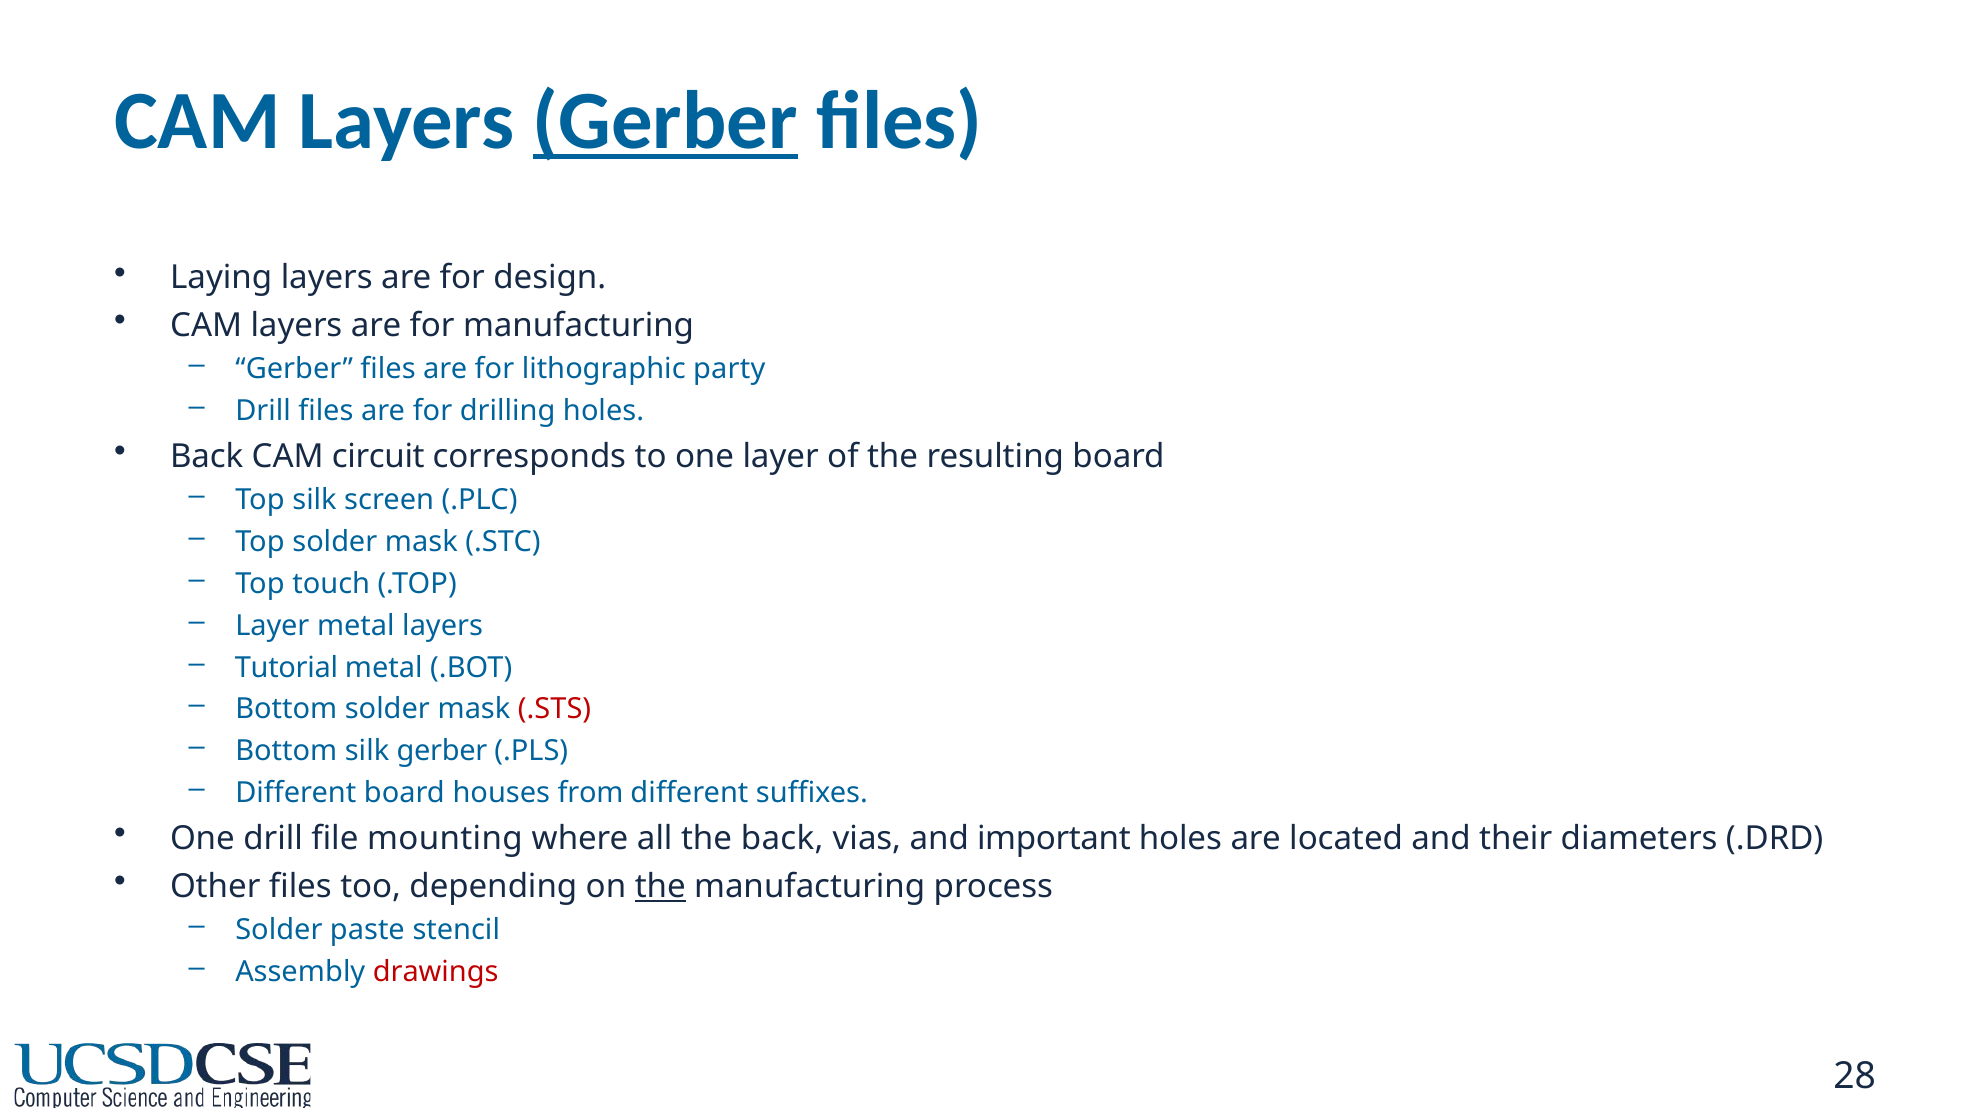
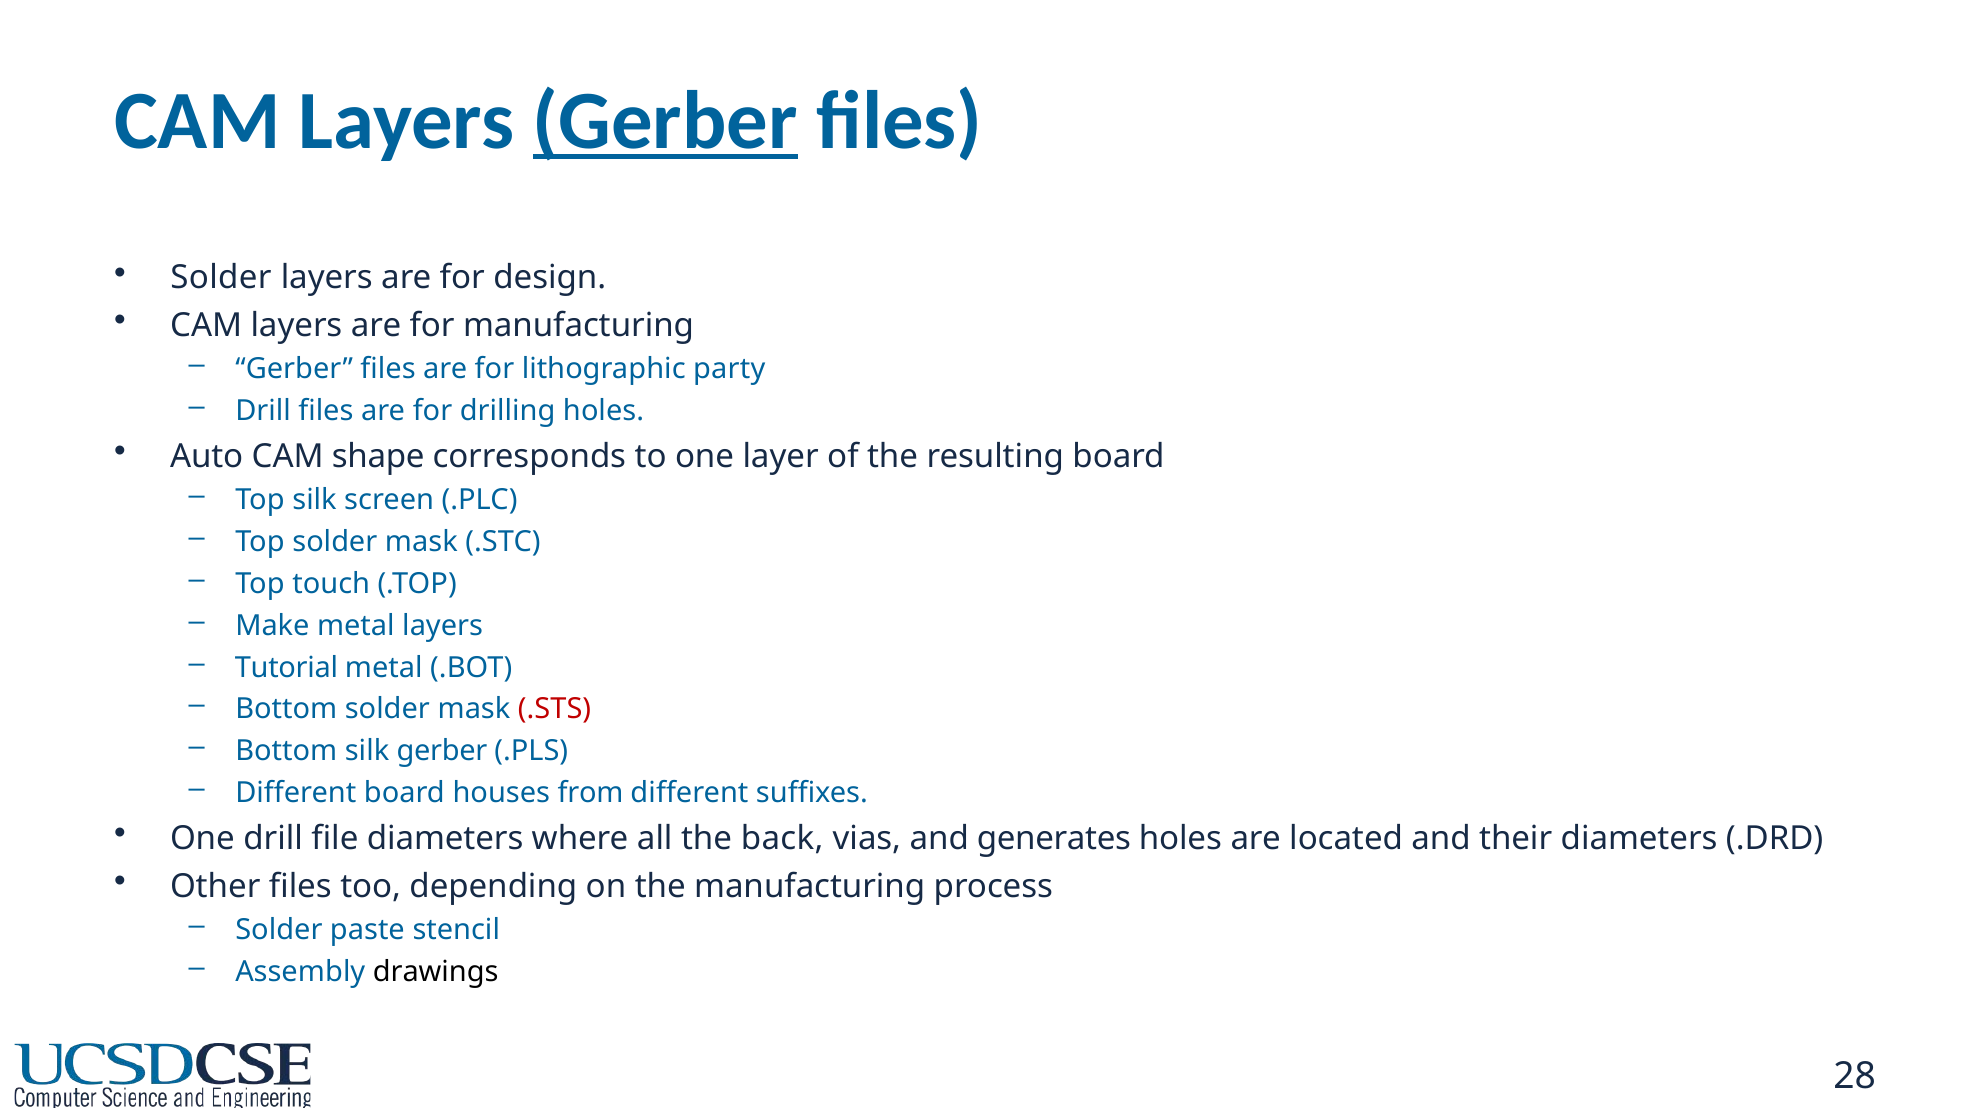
Laying at (221, 278): Laying -> Solder
Back at (207, 457): Back -> Auto
circuit: circuit -> shape
Layer at (272, 626): Layer -> Make
file mounting: mounting -> diameters
important: important -> generates
the at (660, 886) underline: present -> none
drawings colour: red -> black
